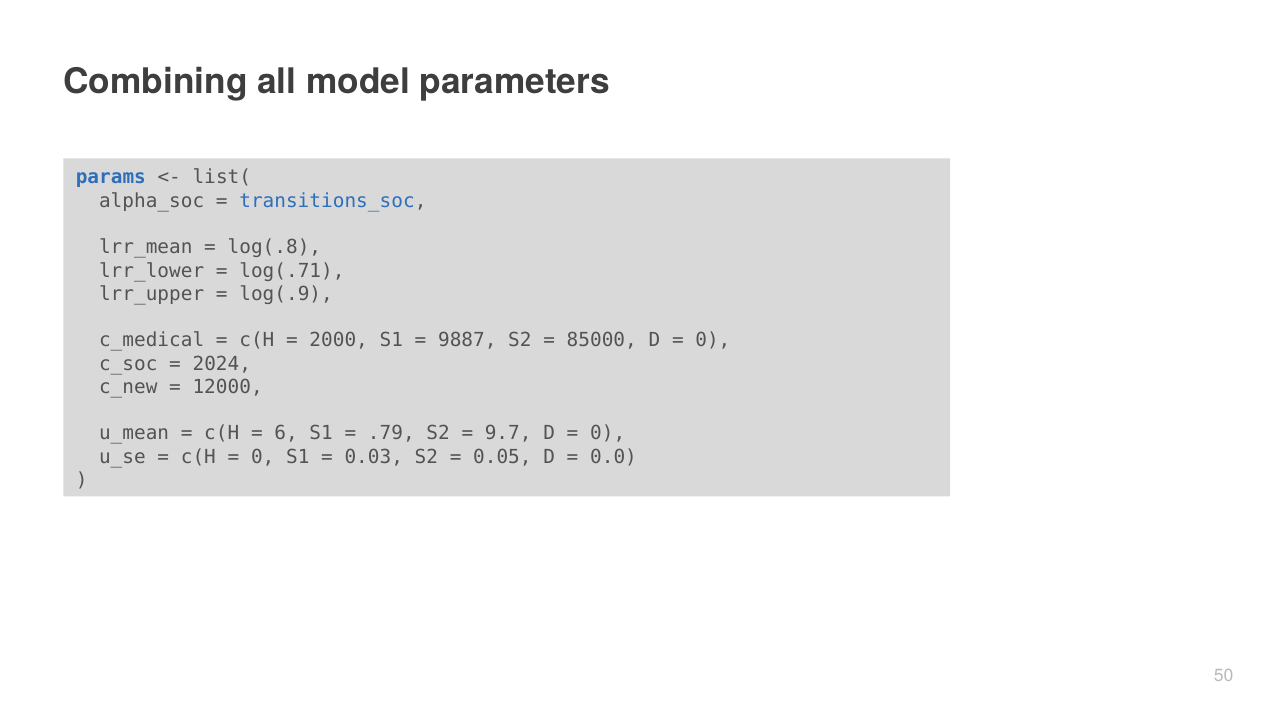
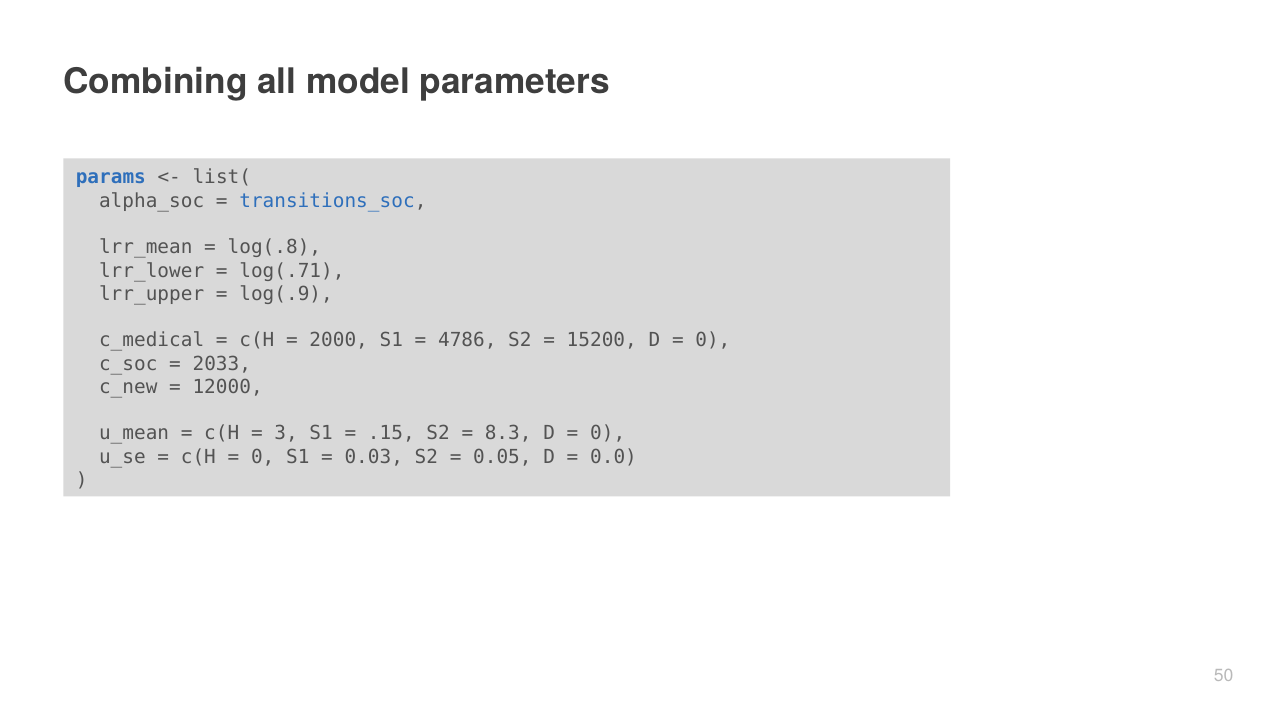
9887: 9887 -> 4786
85000: 85000 -> 15200
2024: 2024 -> 2033
6: 6 -> 3
.79: .79 -> .15
9.7: 9.7 -> 8.3
